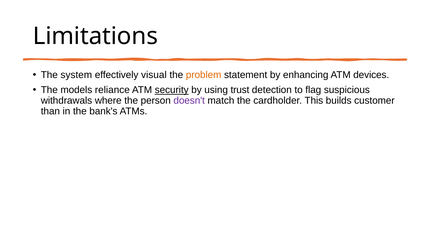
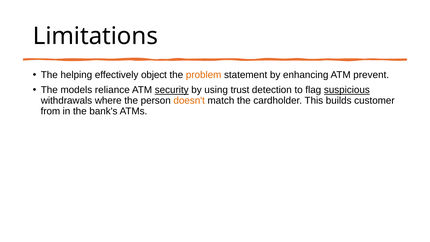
system: system -> helping
visual: visual -> object
devices: devices -> prevent
suspicious underline: none -> present
doesn't colour: purple -> orange
than: than -> from
